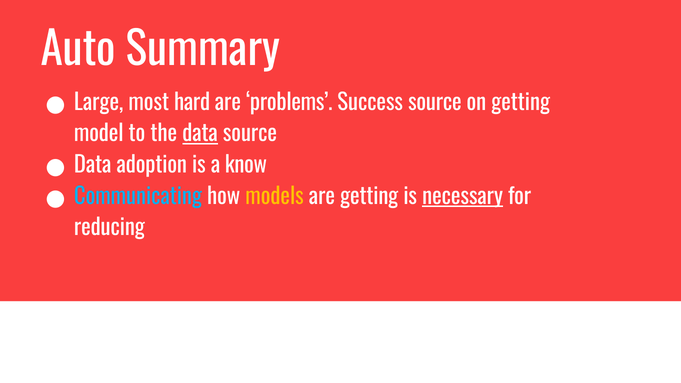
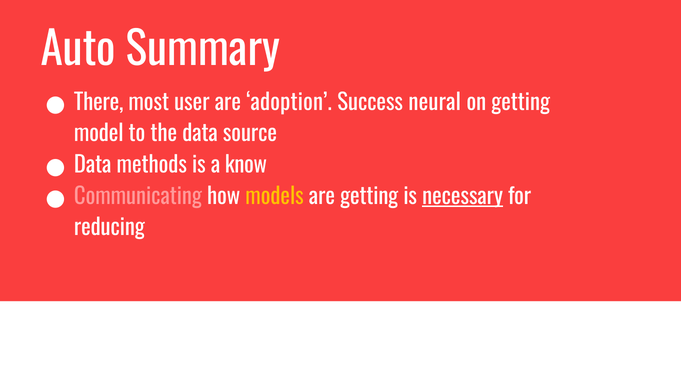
Large: Large -> There
hard: hard -> user
problems: problems -> adoption
Success source: source -> neural
data at (200, 134) underline: present -> none
adoption: adoption -> methods
Communicating colour: light blue -> pink
